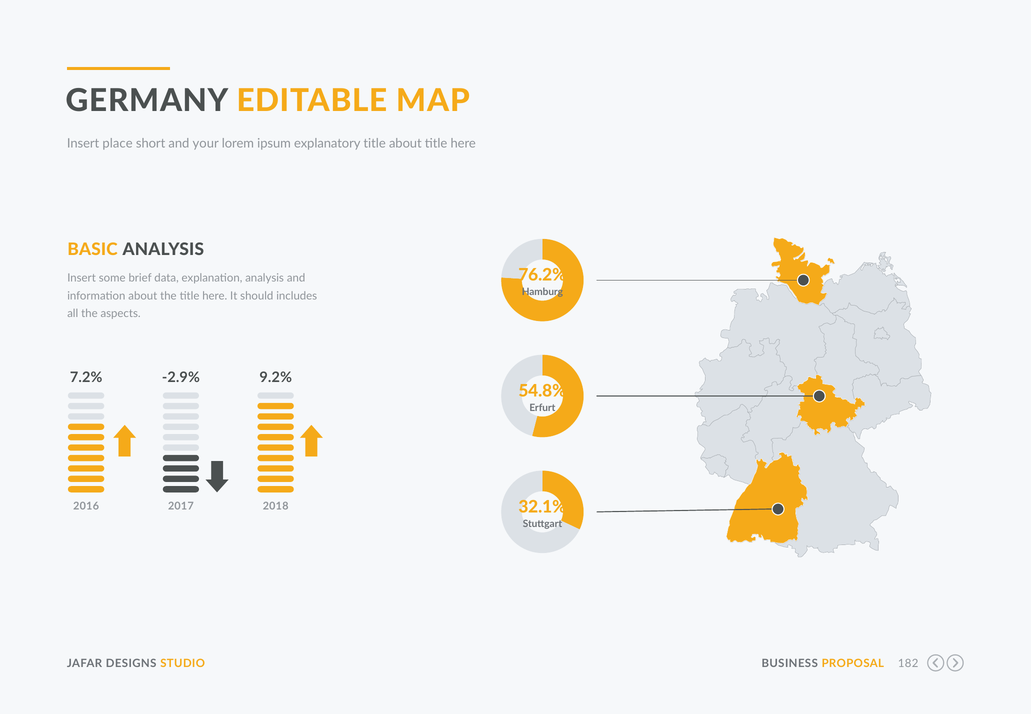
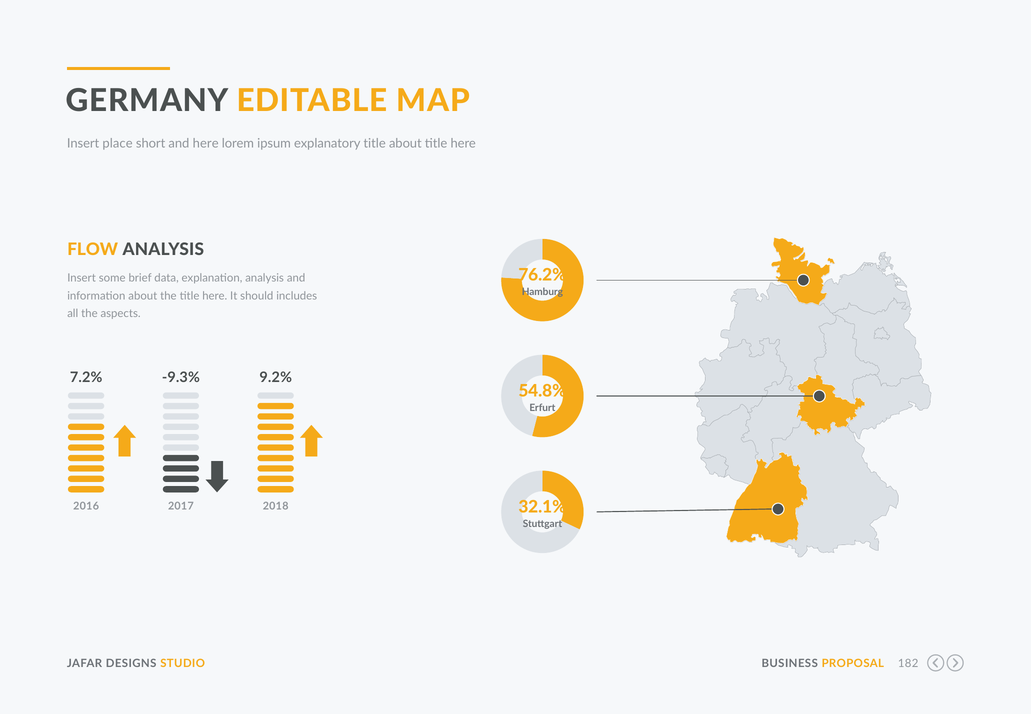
and your: your -> here
BASIC: BASIC -> FLOW
-2.9%: -2.9% -> -9.3%
